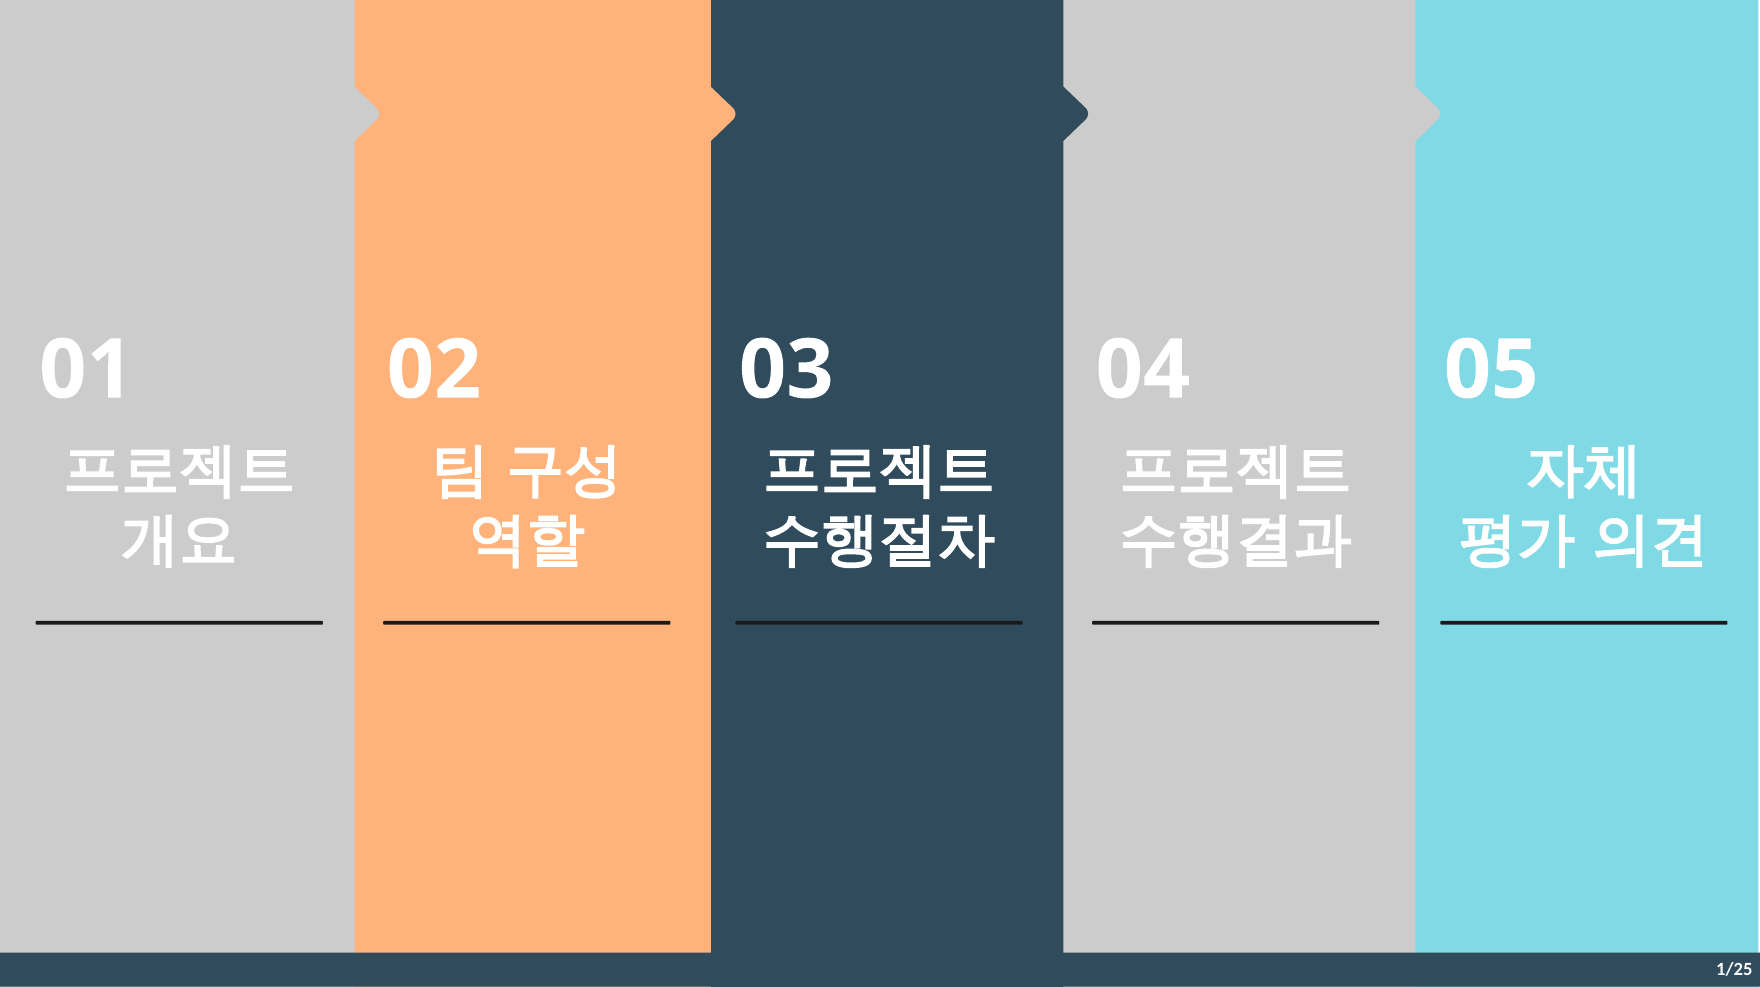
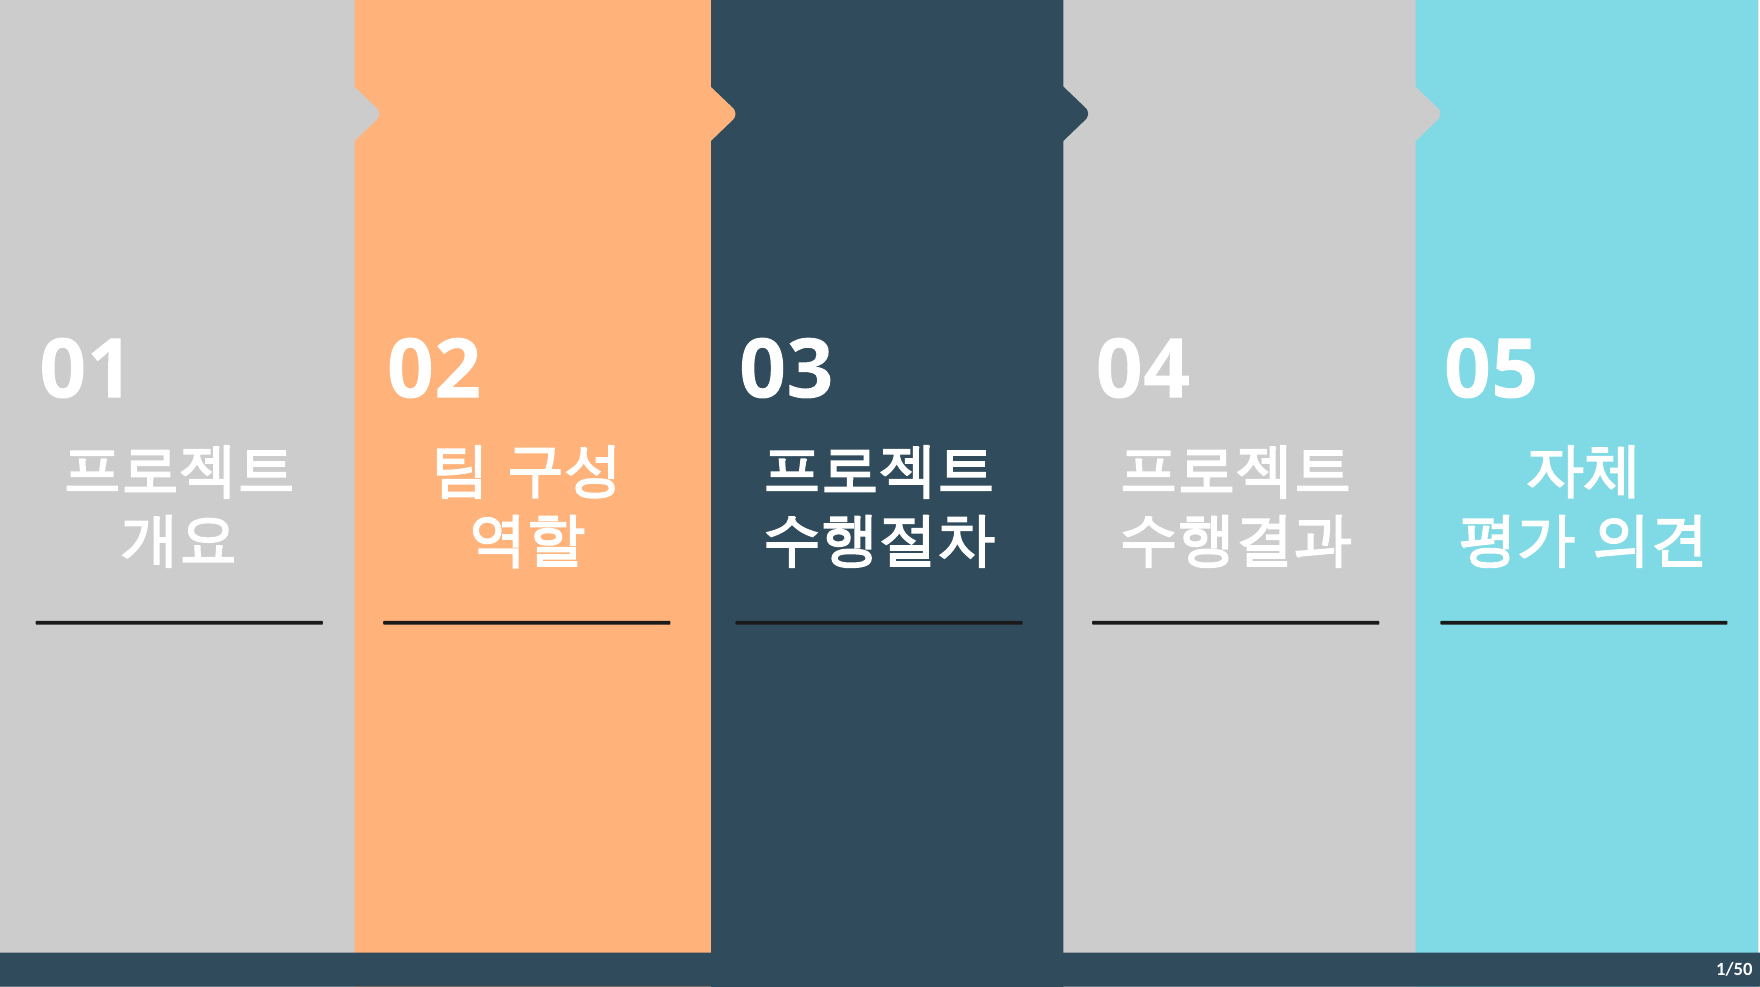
1/25: 1/25 -> 1/50
